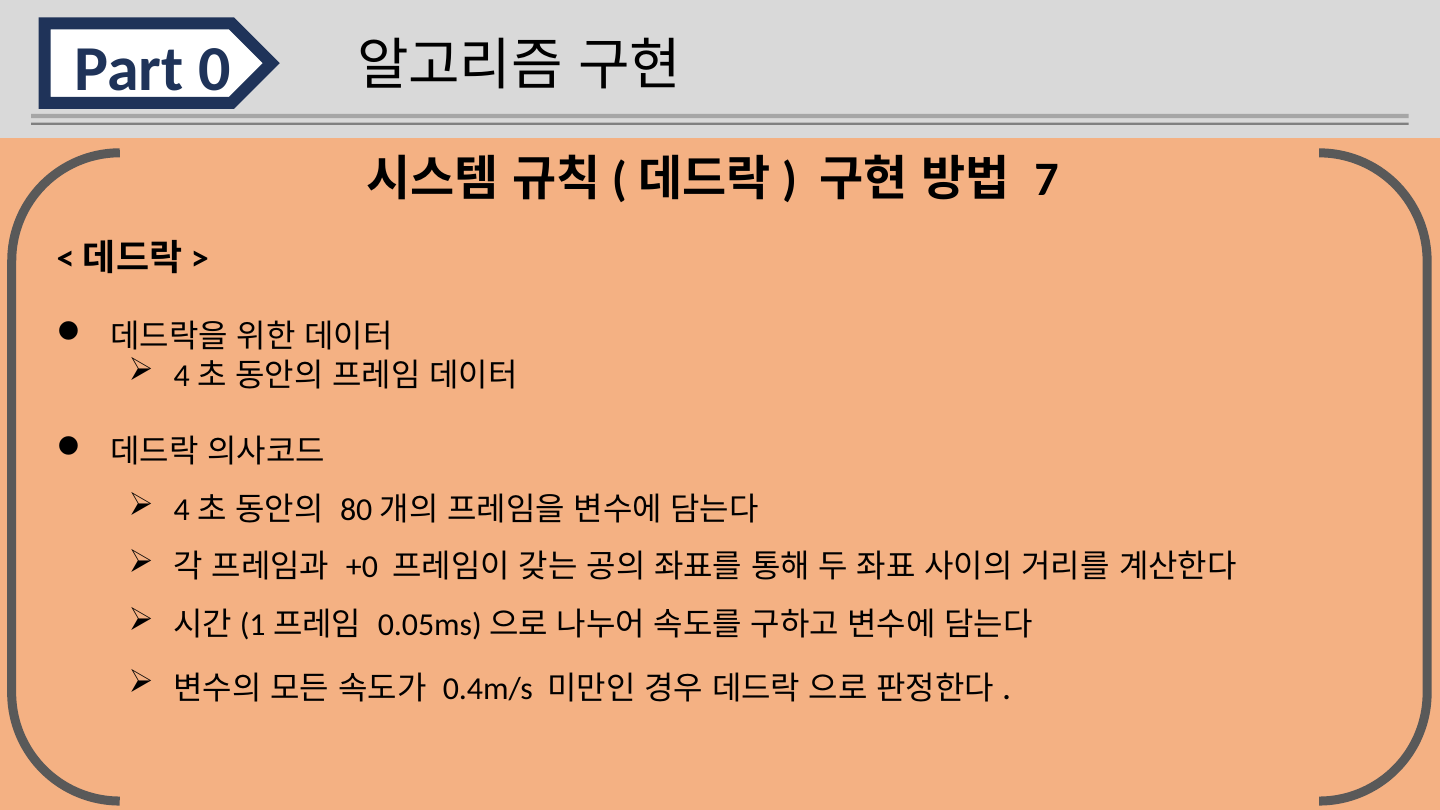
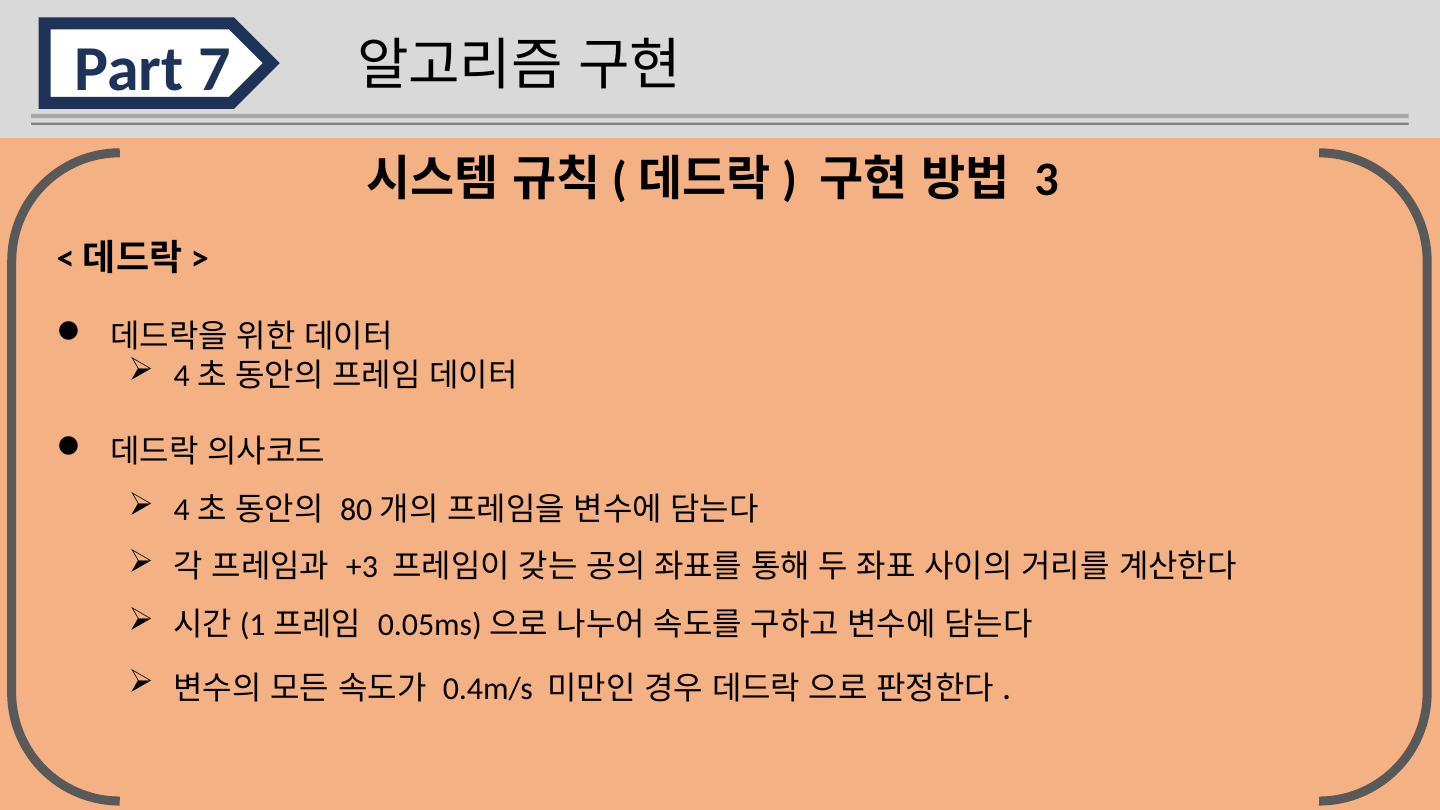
0: 0 -> 7
7: 7 -> 3
+0: +0 -> +3
